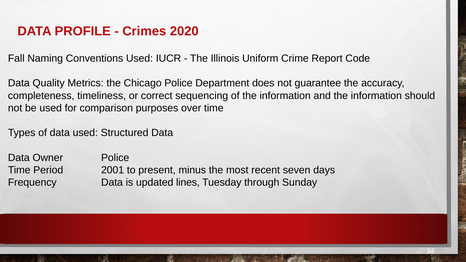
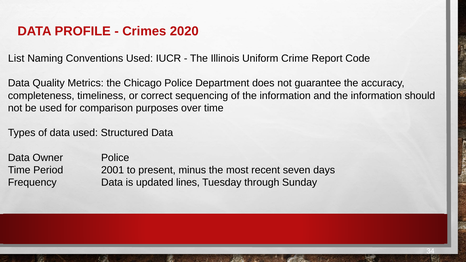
Fall: Fall -> List
